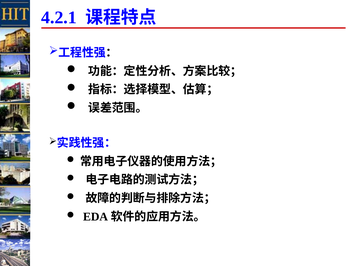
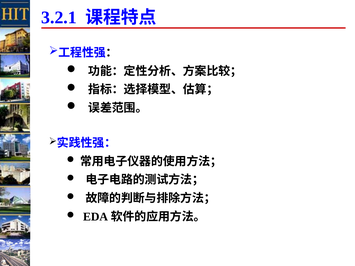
4.2.1: 4.2.1 -> 3.2.1
